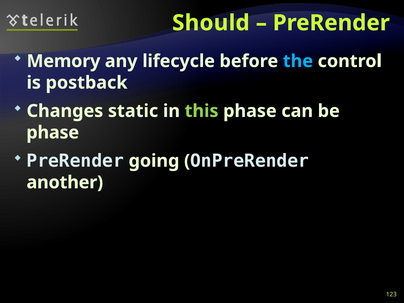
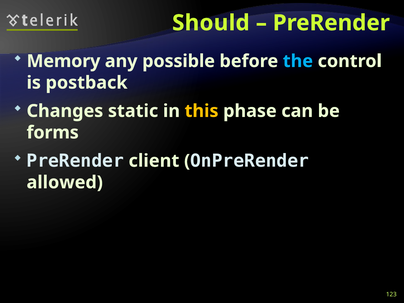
lifecycle: lifecycle -> possible
this colour: light green -> yellow
phase at (53, 133): phase -> forms
going: going -> client
another: another -> allowed
